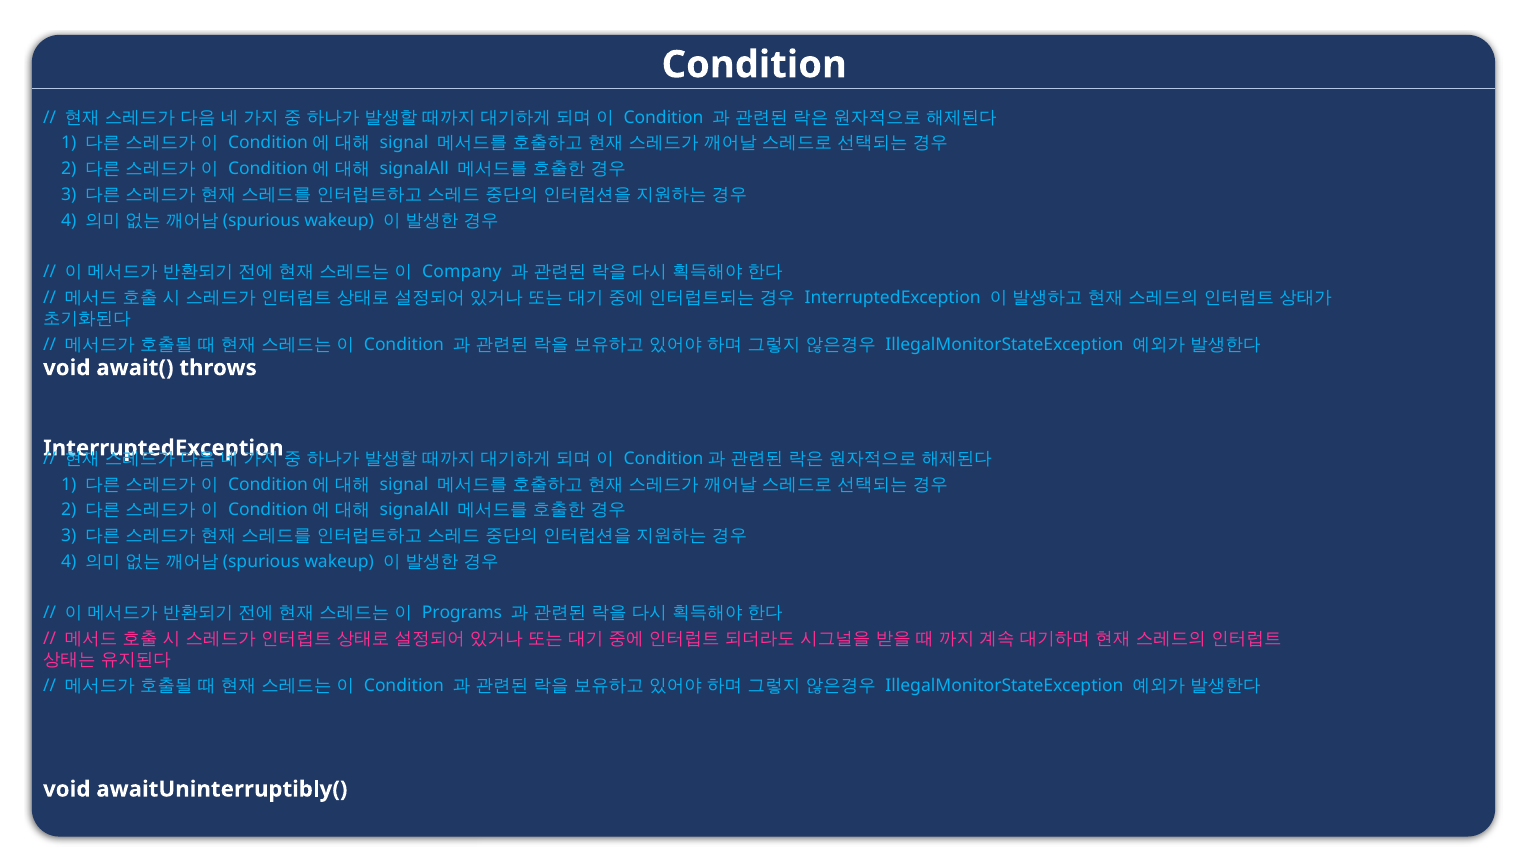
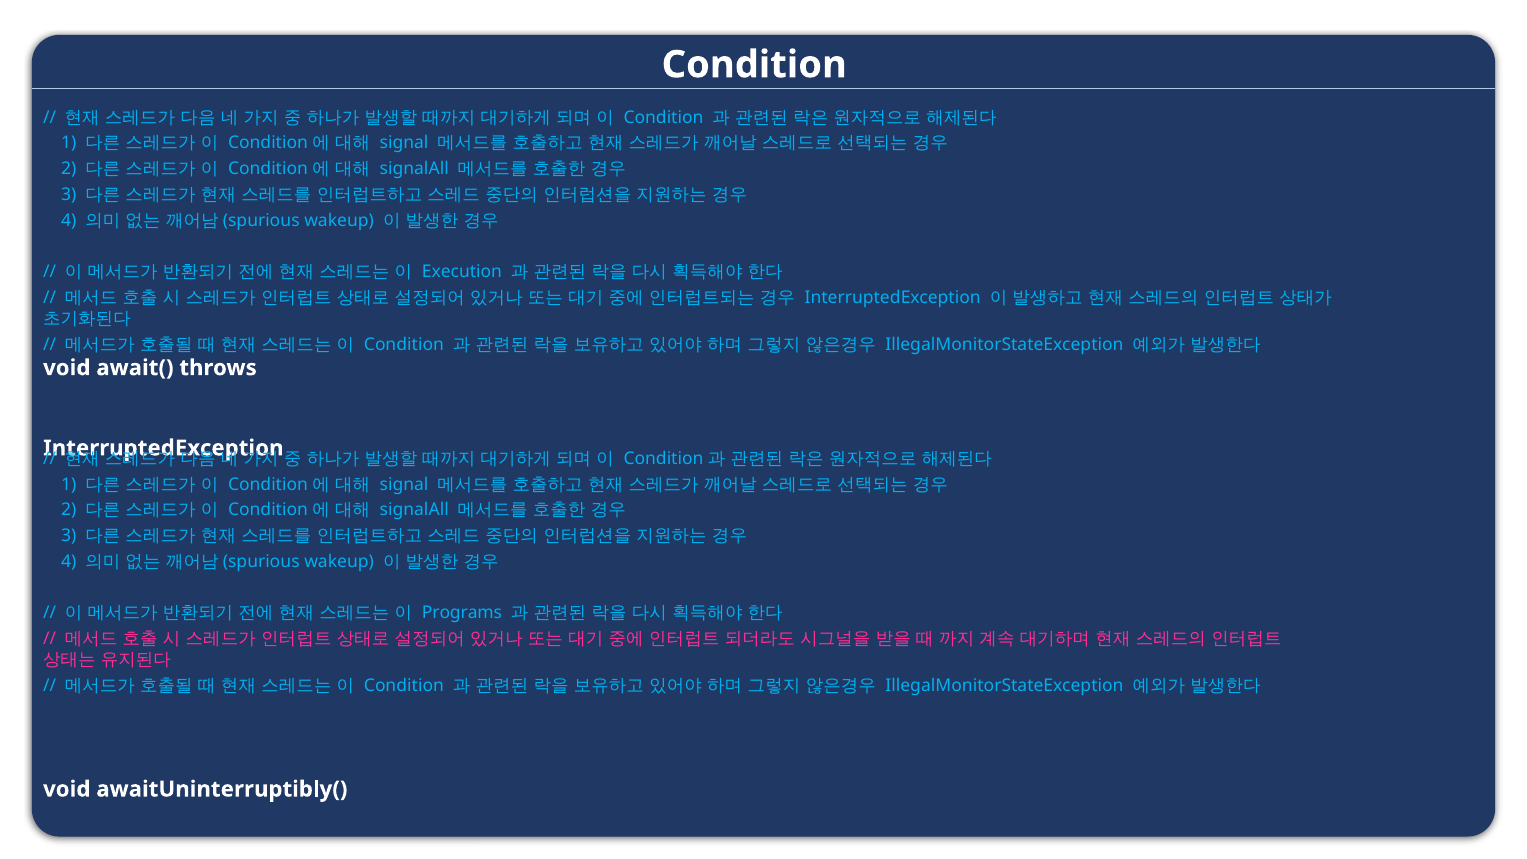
Company: Company -> Execution
